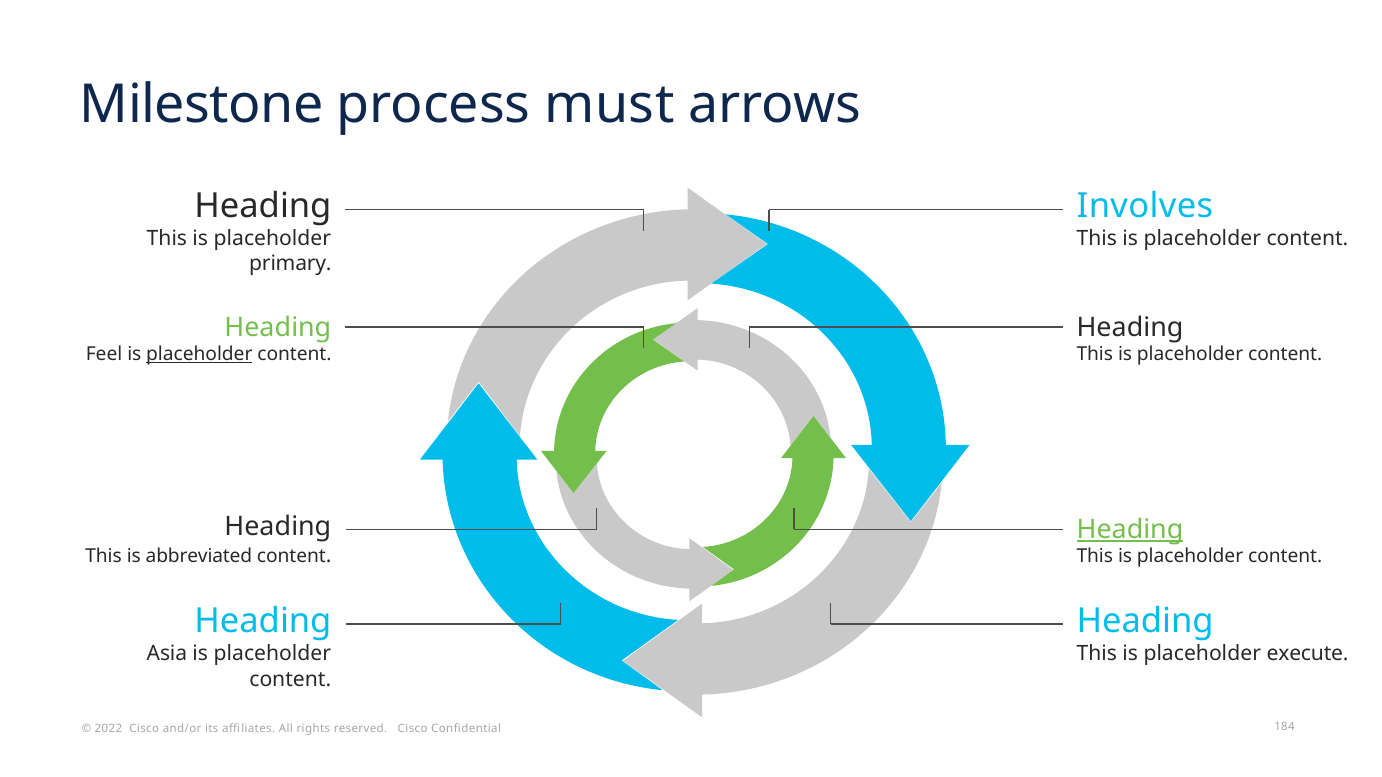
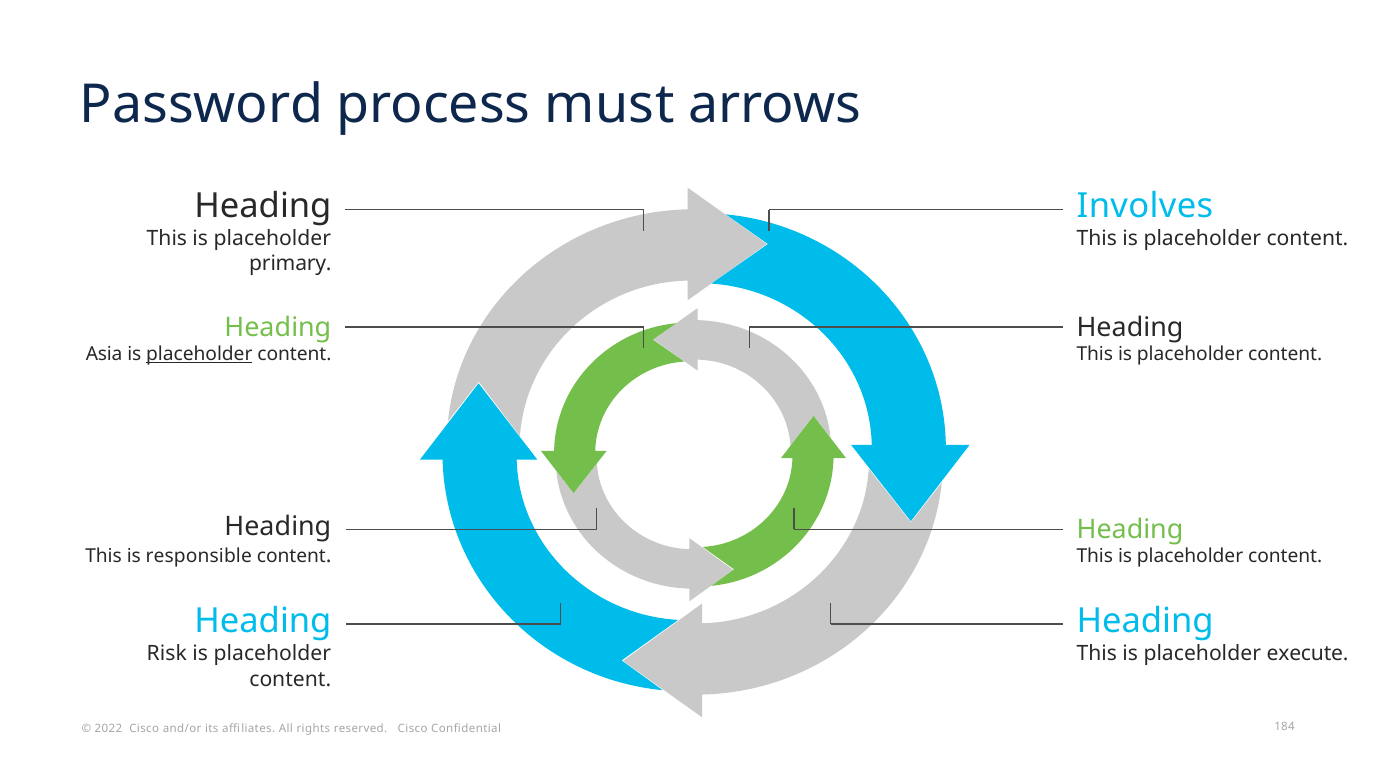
Milestone: Milestone -> Password
Feel: Feel -> Asia
Heading at (1130, 530) underline: present -> none
abbreviated: abbreviated -> responsible
Asia: Asia -> Risk
